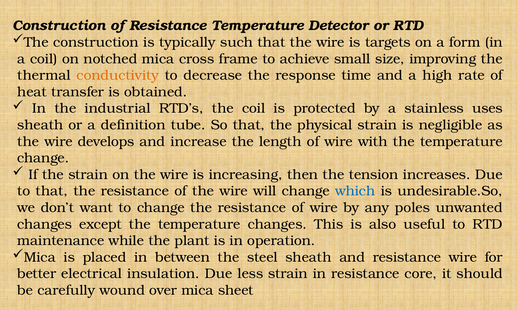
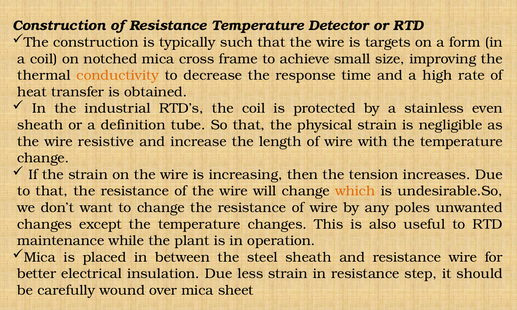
uses: uses -> even
develops: develops -> resistive
which colour: blue -> orange
core: core -> step
